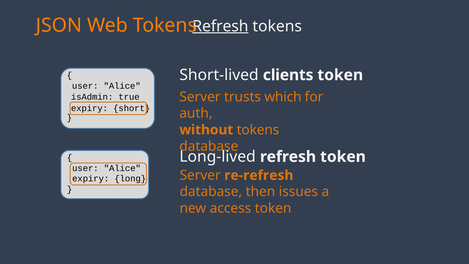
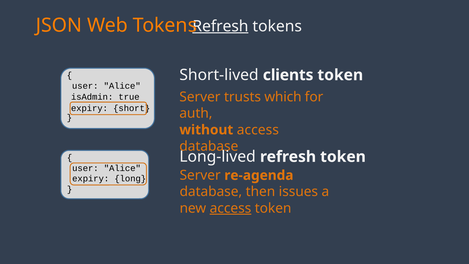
without tokens: tokens -> access
re-refresh: re-refresh -> re-agenda
access at (230, 208) underline: none -> present
